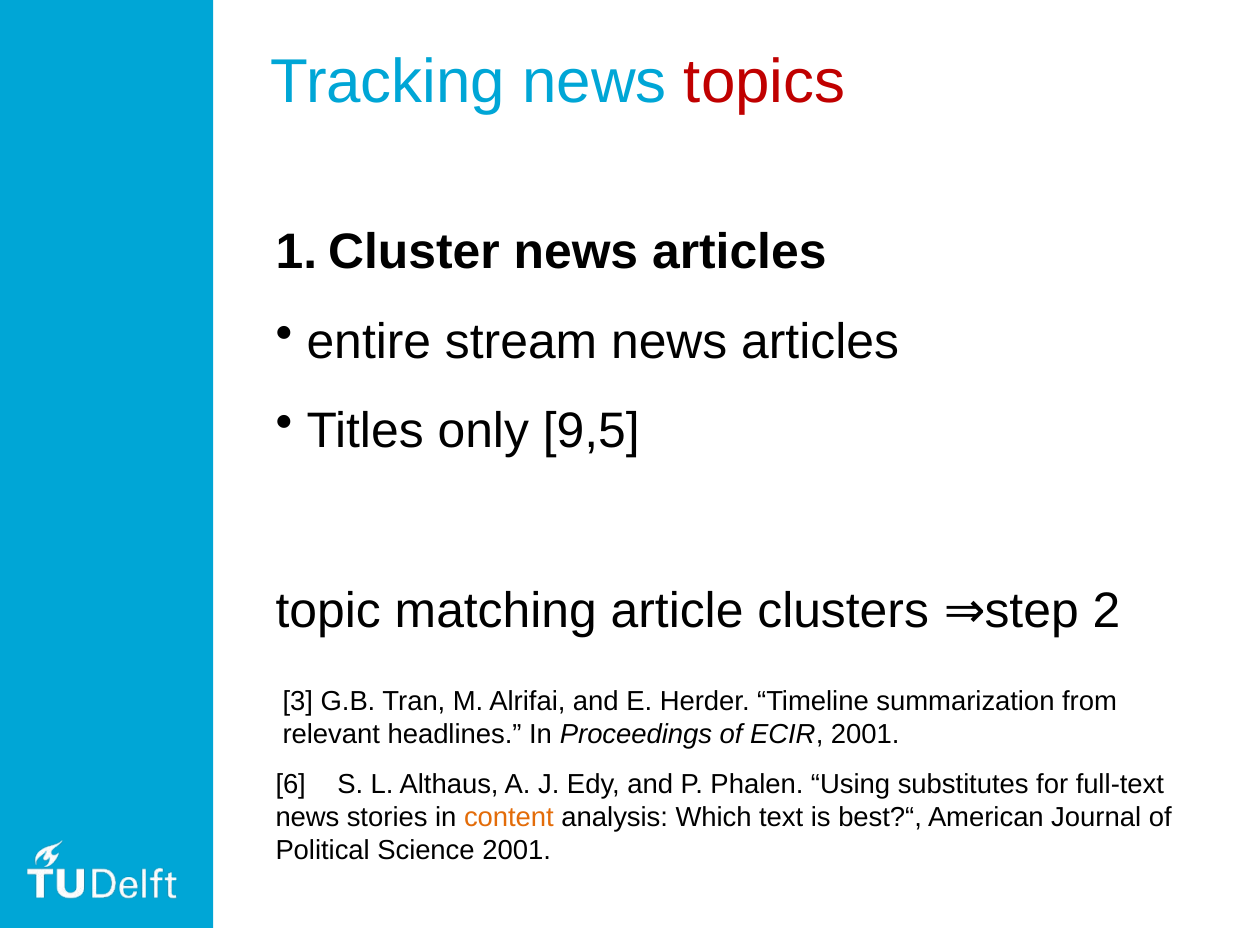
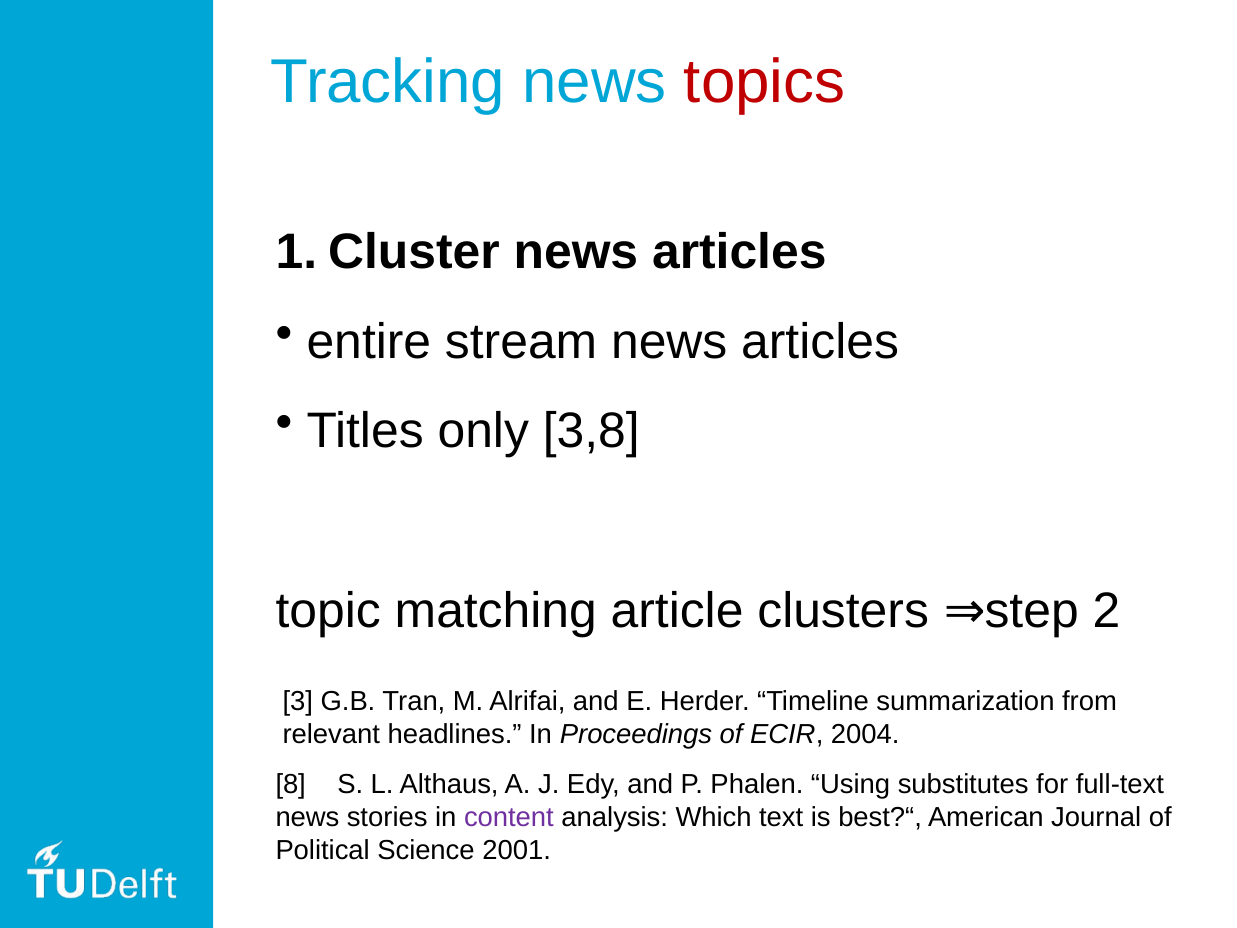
9,5: 9,5 -> 3,8
ECIR 2001: 2001 -> 2004
6: 6 -> 8
content colour: orange -> purple
